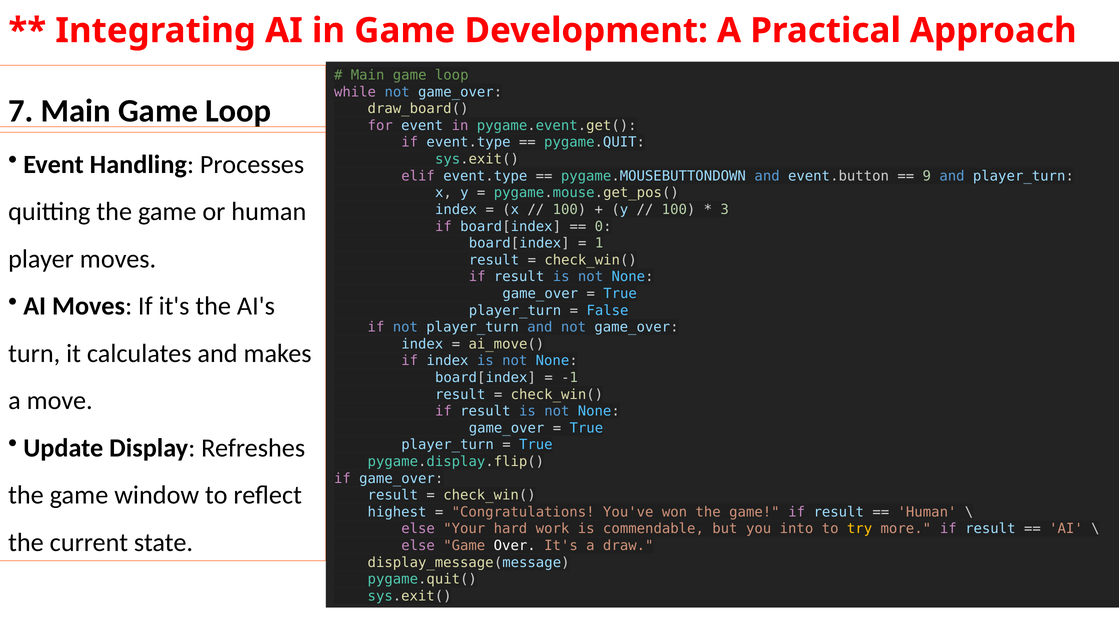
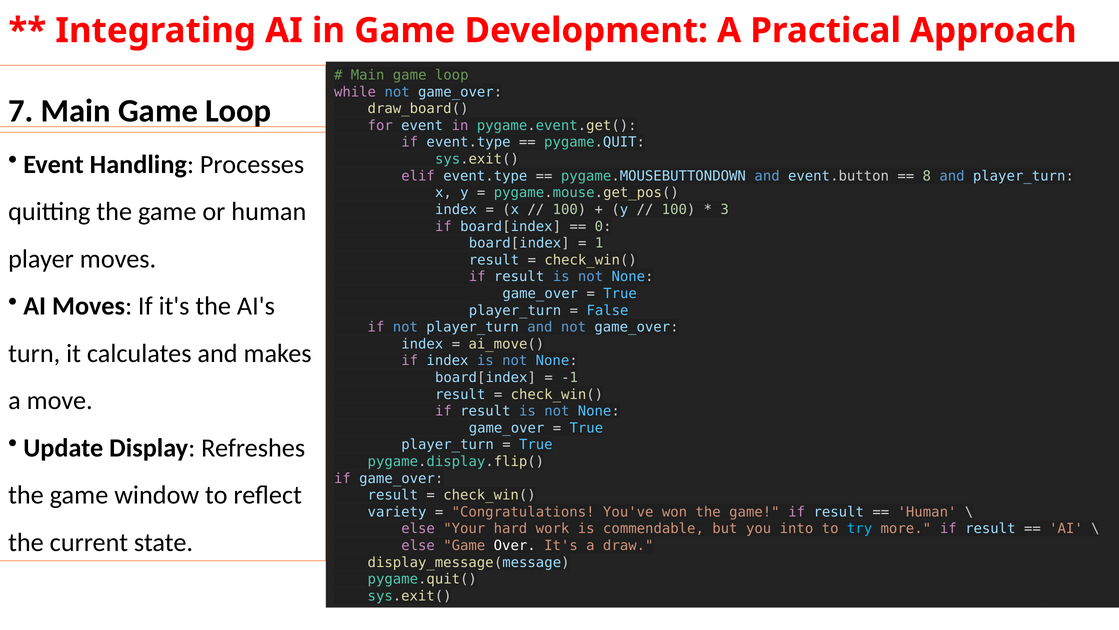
9: 9 -> 8
highest: highest -> variety
try colour: yellow -> light blue
